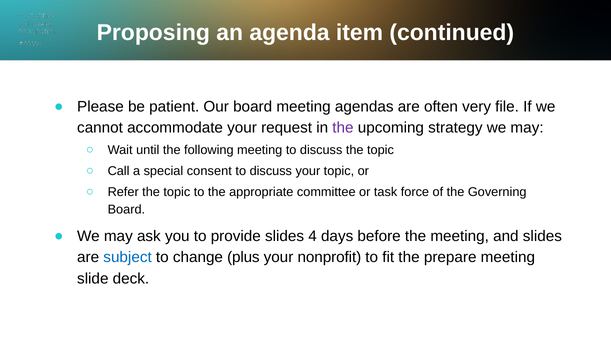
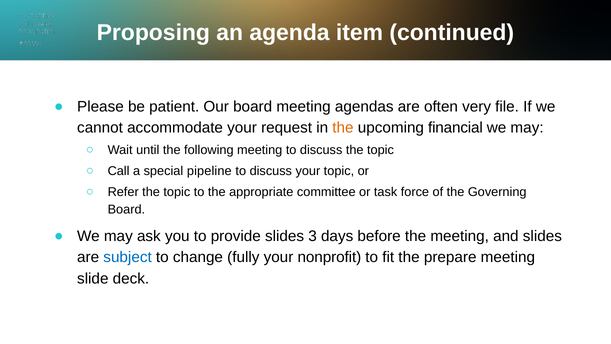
the at (343, 128) colour: purple -> orange
strategy: strategy -> financial
consent: consent -> pipeline
4: 4 -> 3
plus: plus -> fully
